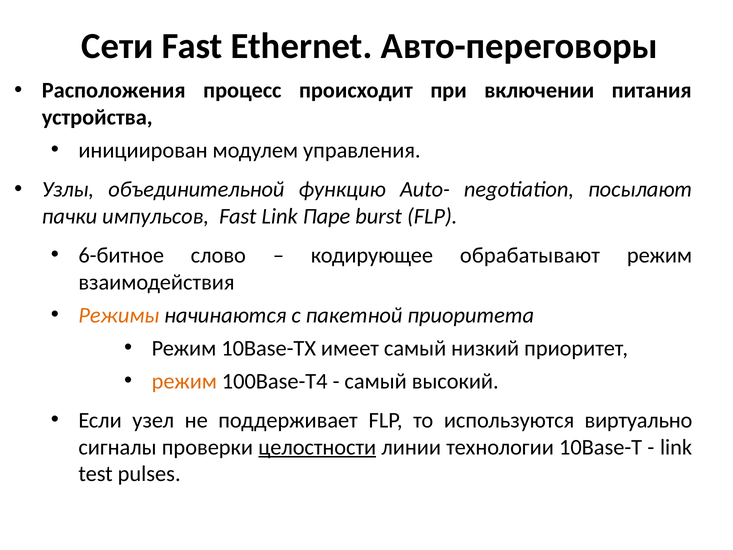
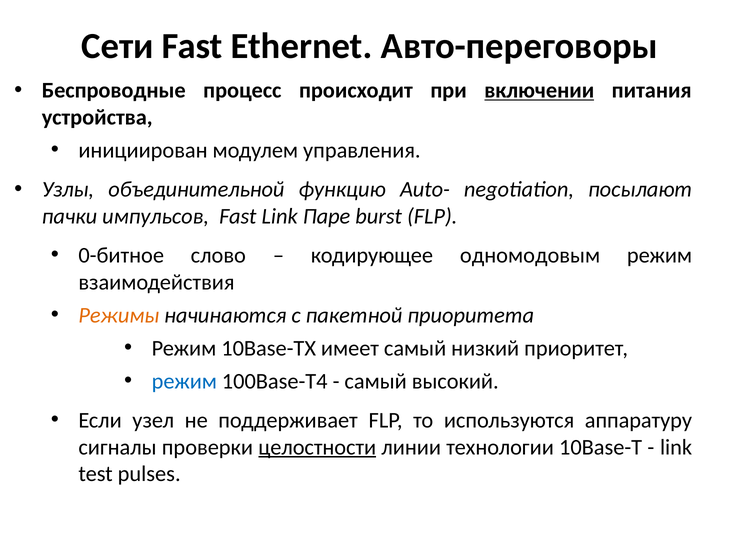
Расположения: Расположения -> Беспроводные
включении underline: none -> present
6-битное: 6-битное -> 0-битное
обрабатывают: обрабатывают -> одномодовым
режим at (184, 381) colour: orange -> blue
виртуально: виртуально -> аппаратуру
